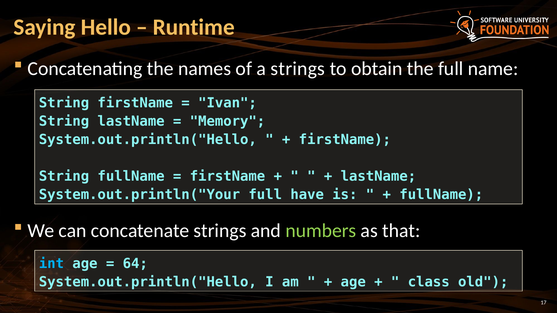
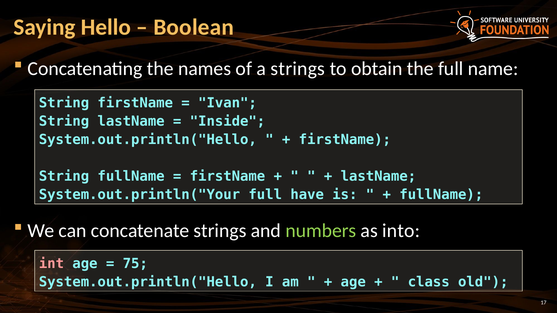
Runtime: Runtime -> Boolean
Memory: Memory -> Inside
that: that -> into
int colour: light blue -> pink
64: 64 -> 75
